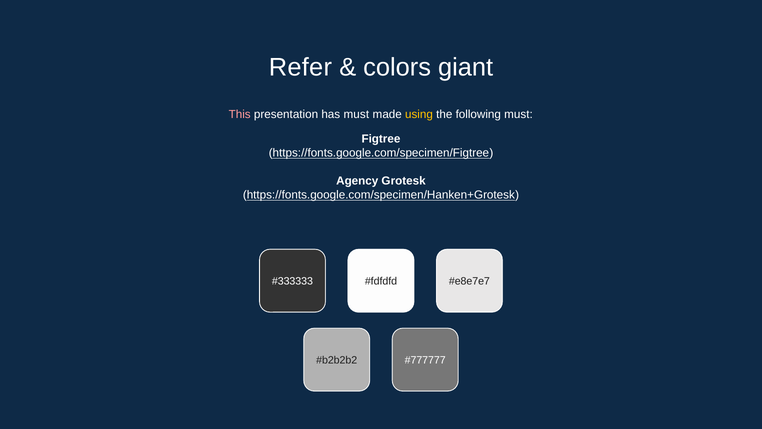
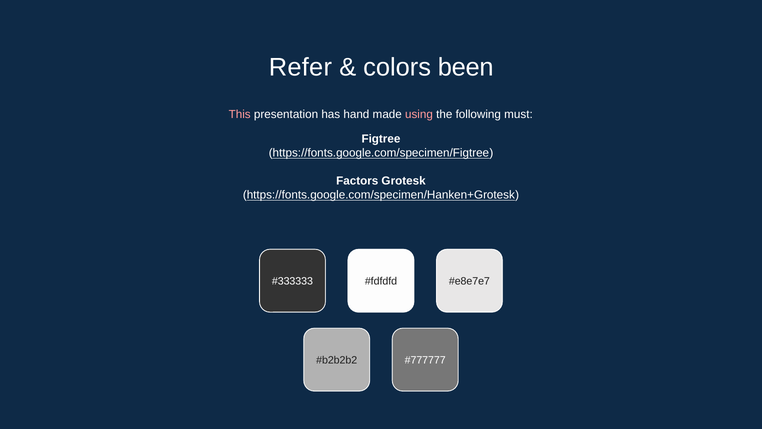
giant: giant -> been
has must: must -> hand
using colour: yellow -> pink
Agency: Agency -> Factors
